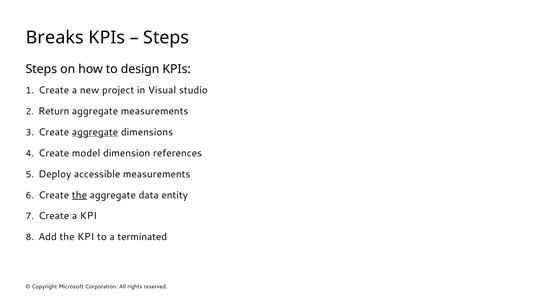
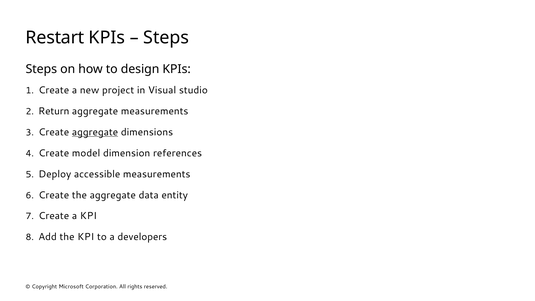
Breaks: Breaks -> Restart
the at (79, 195) underline: present -> none
terminated: terminated -> developers
